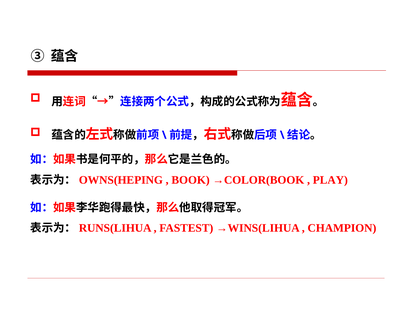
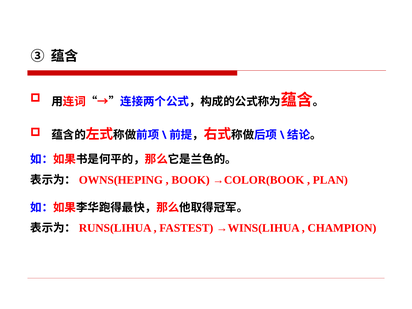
PLAY: PLAY -> PLAN
